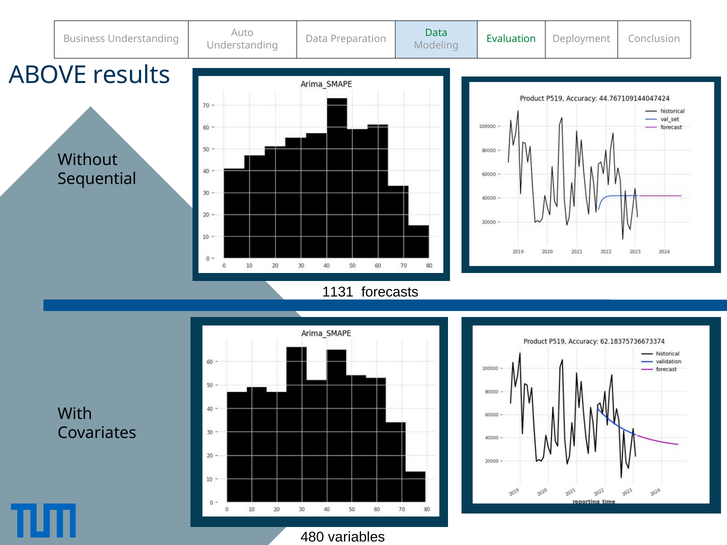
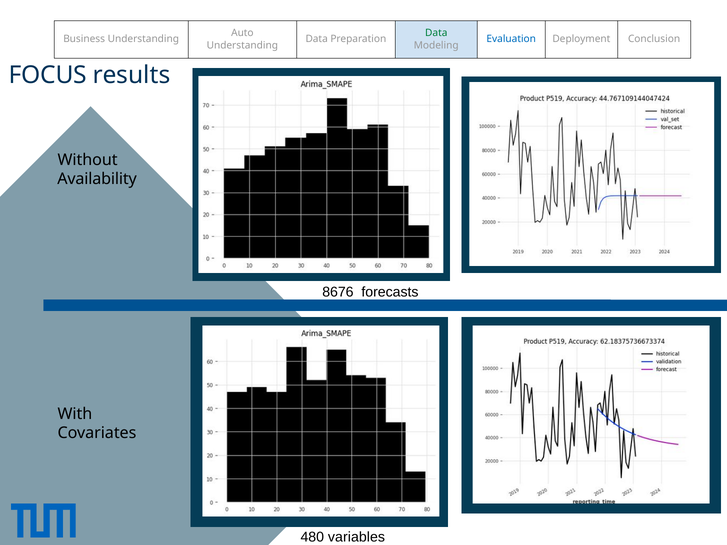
Evaluation colour: green -> blue
ABOVE: ABOVE -> FOCUS
Sequential: Sequential -> Availability
1131: 1131 -> 8676
